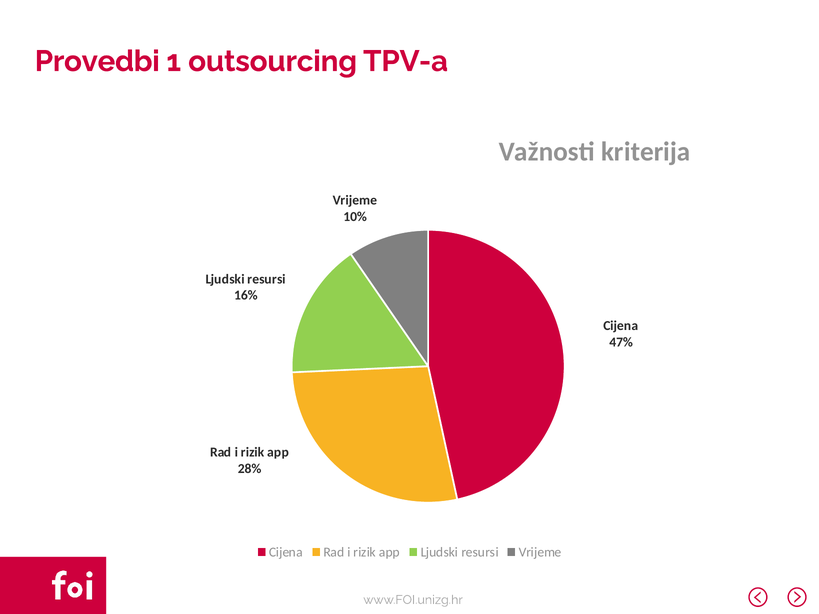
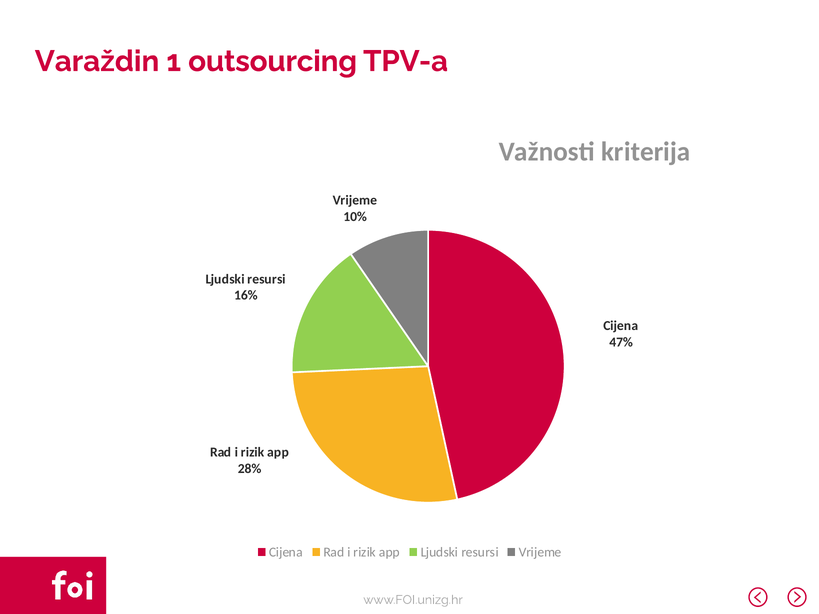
Provedbi: Provedbi -> Varaždin
